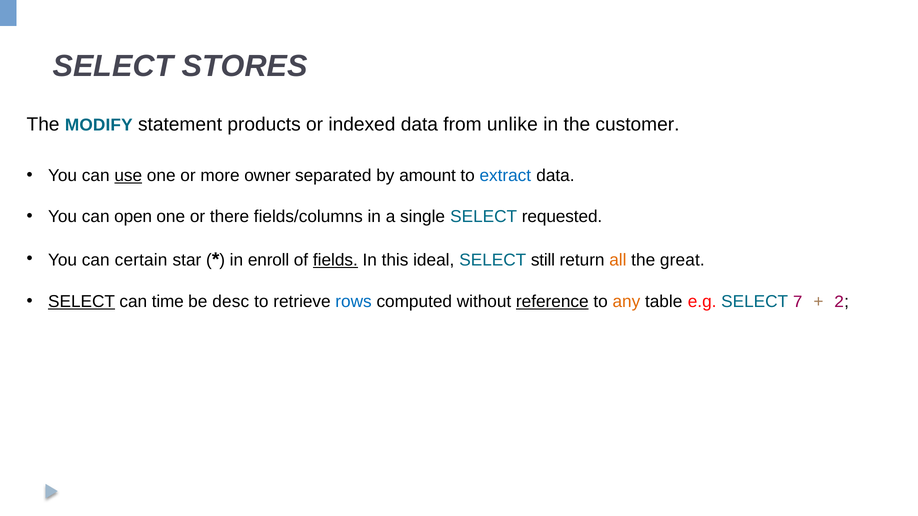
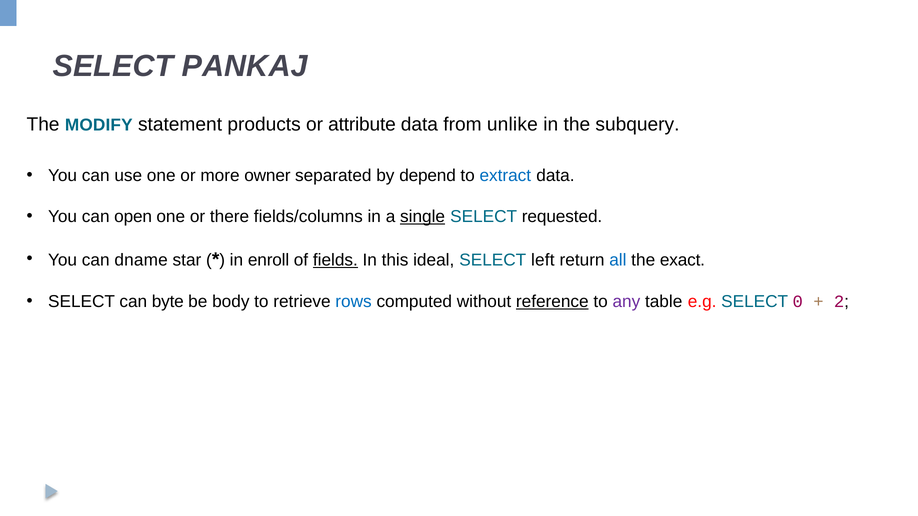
STORES: STORES -> PANKAJ
indexed: indexed -> attribute
customer: customer -> subquery
use underline: present -> none
amount: amount -> depend
single underline: none -> present
certain: certain -> dname
still: still -> left
all colour: orange -> blue
great: great -> exact
SELECT at (82, 302) underline: present -> none
time: time -> byte
desc: desc -> body
any colour: orange -> purple
7: 7 -> 0
